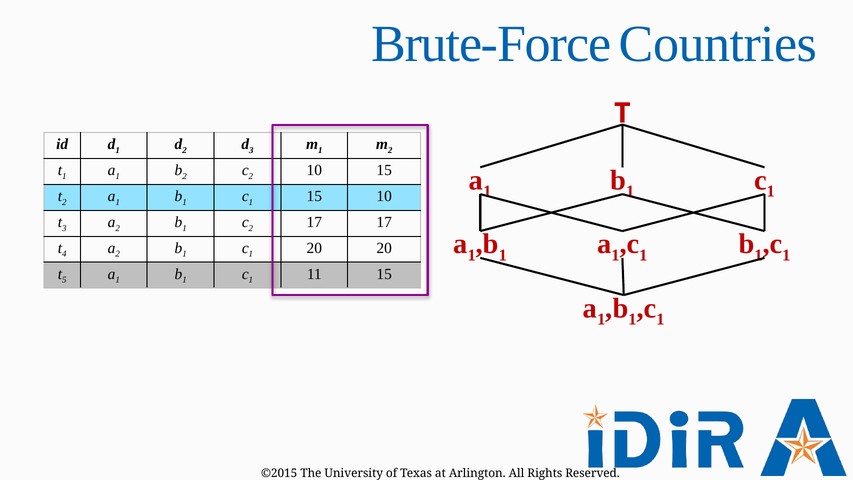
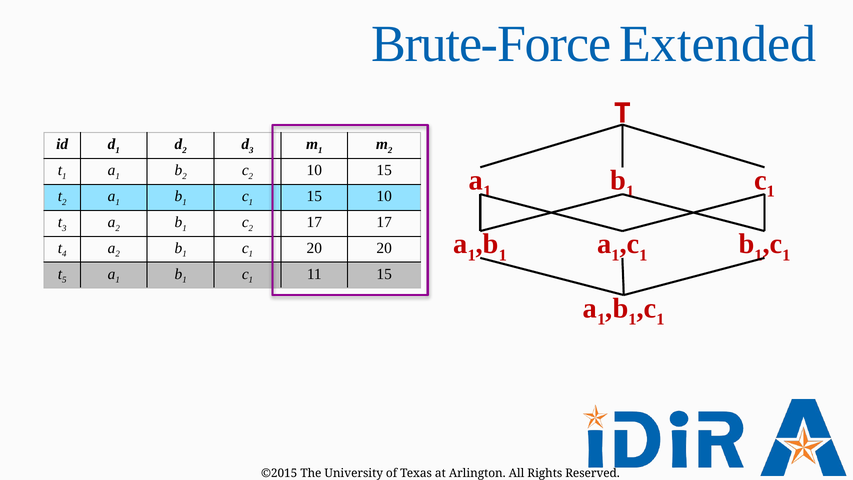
Countries: Countries -> Extended
